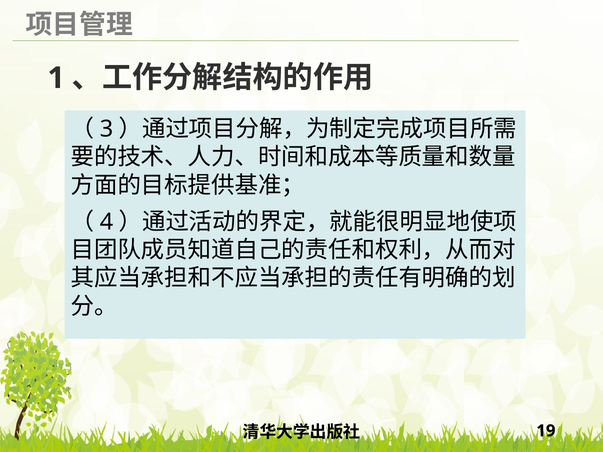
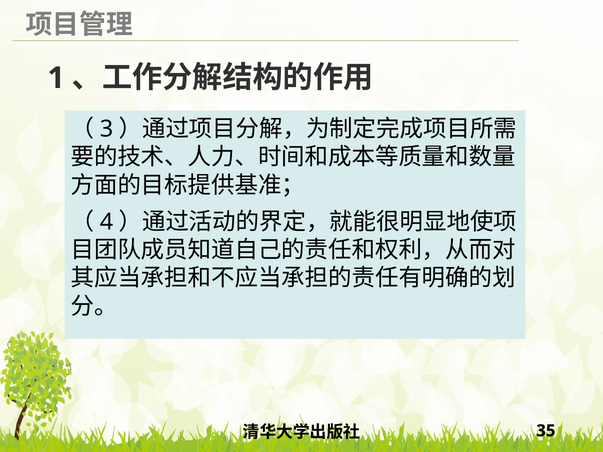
19: 19 -> 35
